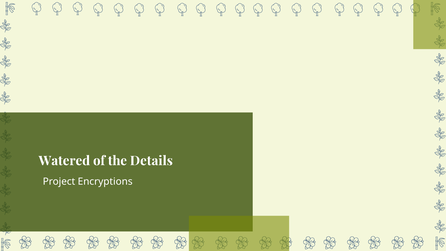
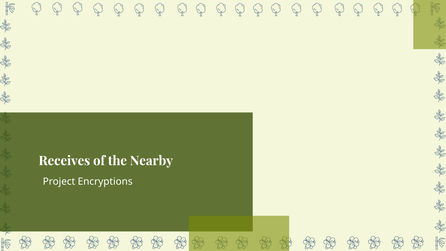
Watered: Watered -> Receives
Details: Details -> Nearby
